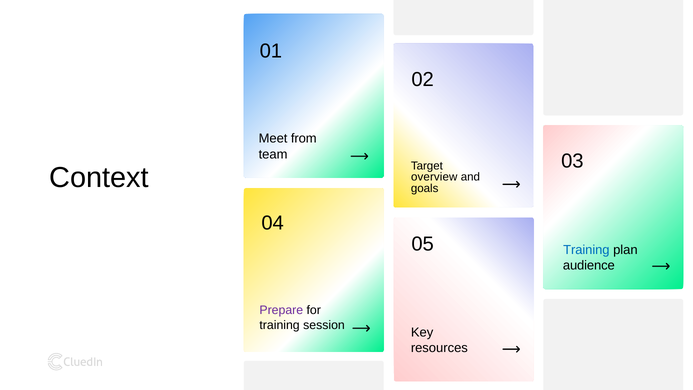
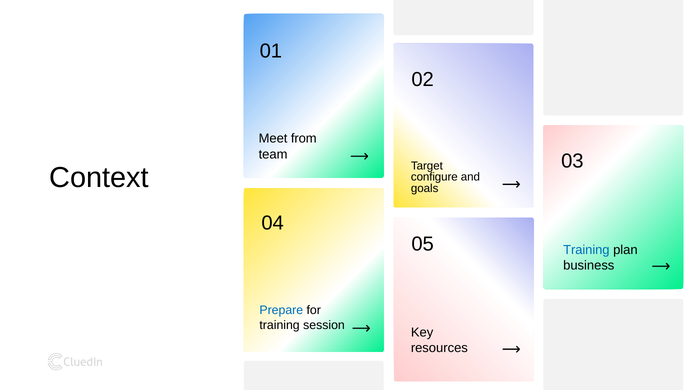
overview: overview -> configure
audience: audience -> business
Prepare colour: purple -> blue
